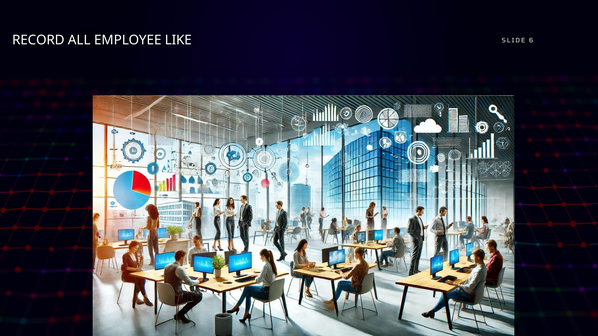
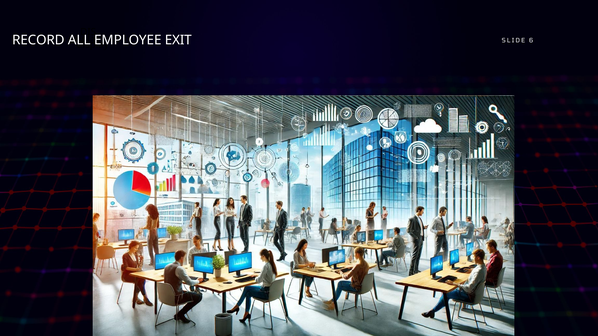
LIKE: LIKE -> EXIT
